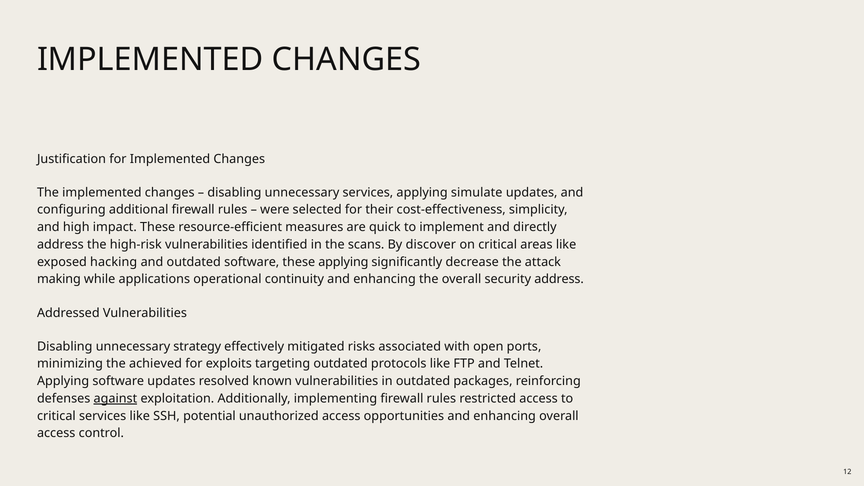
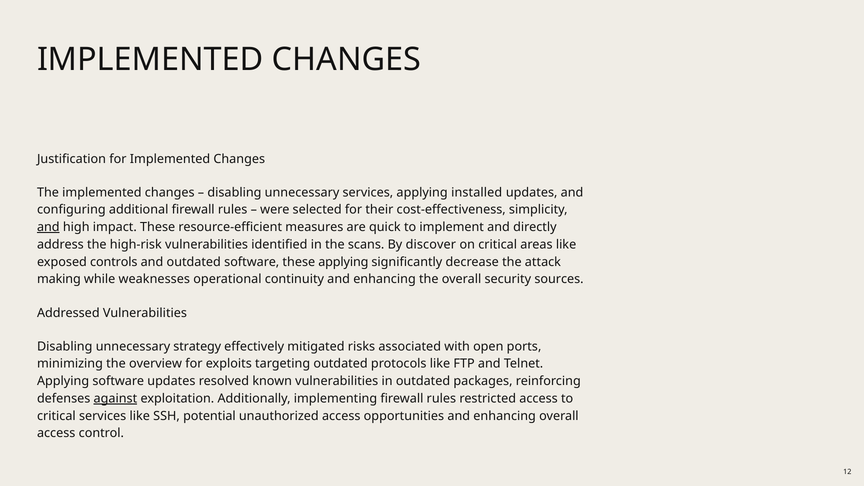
simulate: simulate -> installed
and at (48, 227) underline: none -> present
hacking: hacking -> controls
applications: applications -> weaknesses
security address: address -> sources
achieved: achieved -> overview
